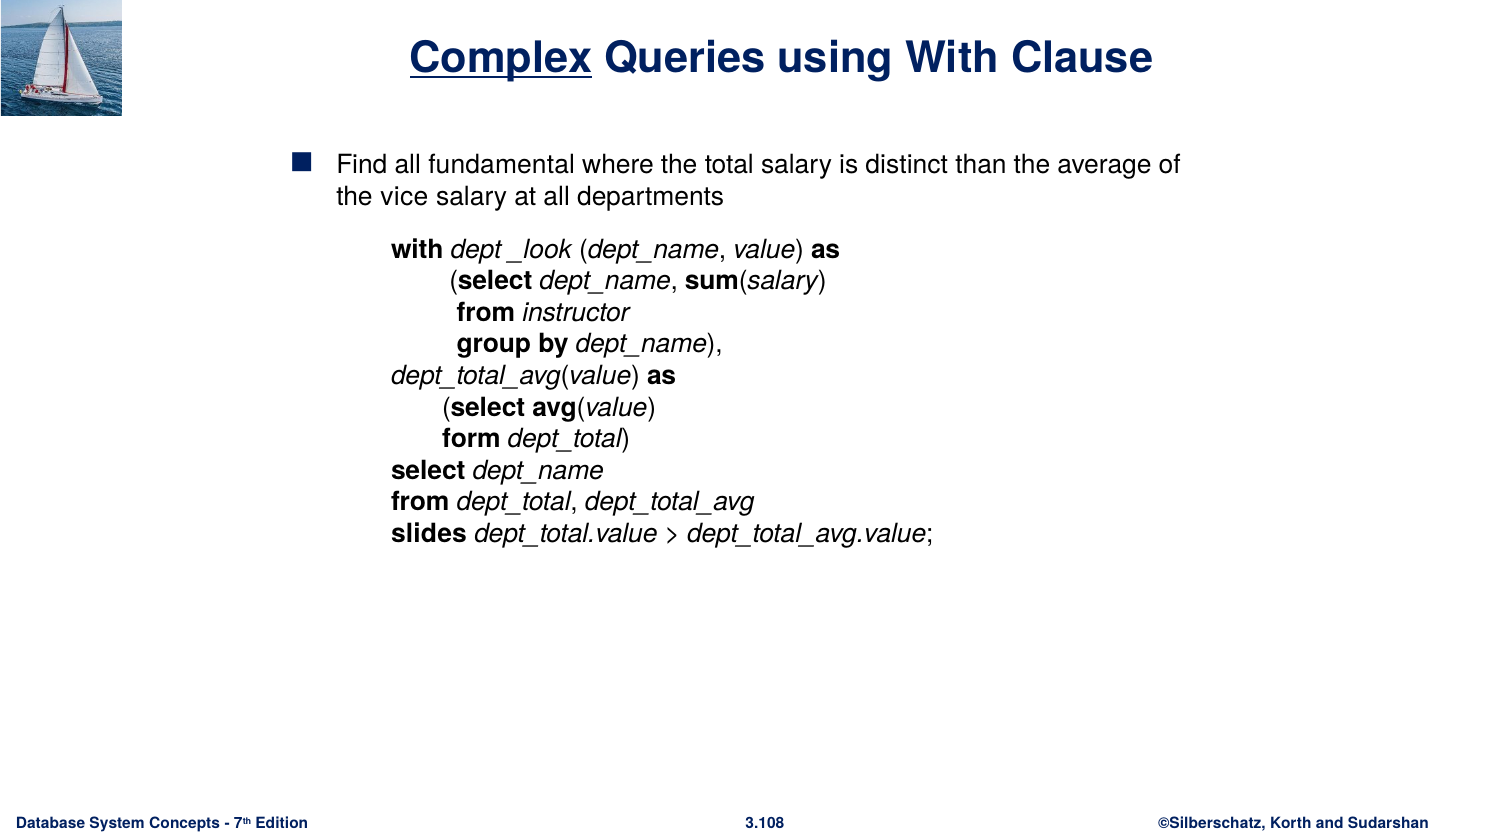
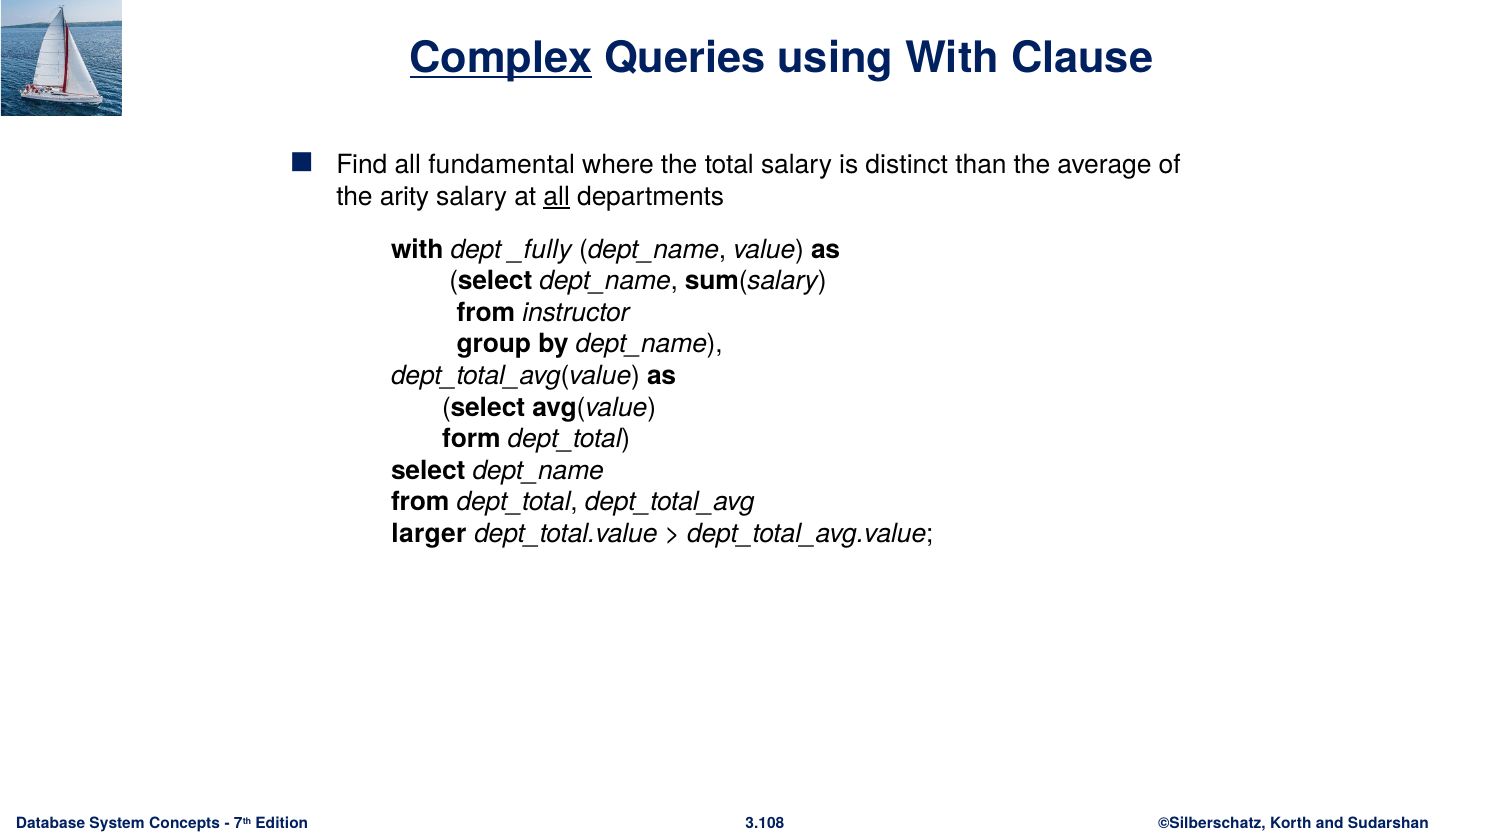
vice: vice -> arity
all at (557, 197) underline: none -> present
_look: _look -> _fully
slides: slides -> larger
